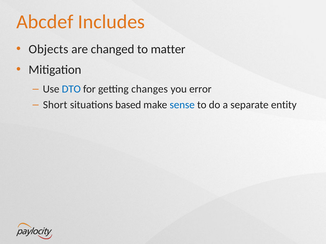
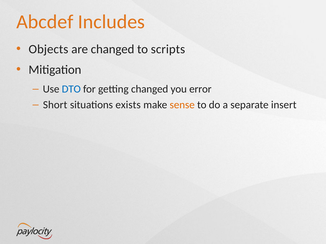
matter: matter -> scripts
getting changes: changes -> changed
based: based -> exists
sense colour: blue -> orange
entity: entity -> insert
